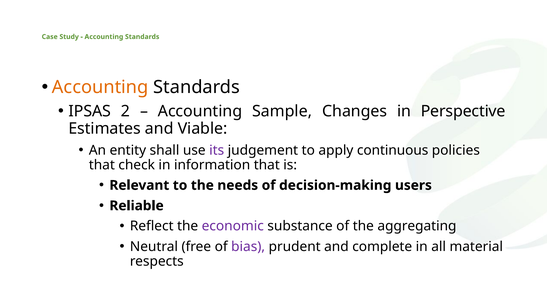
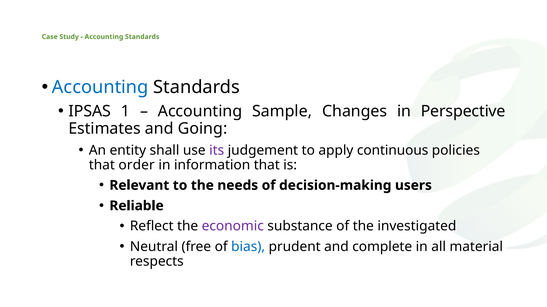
Accounting at (100, 87) colour: orange -> blue
2: 2 -> 1
Viable: Viable -> Going
check: check -> order
aggregating: aggregating -> investigated
bias colour: purple -> blue
